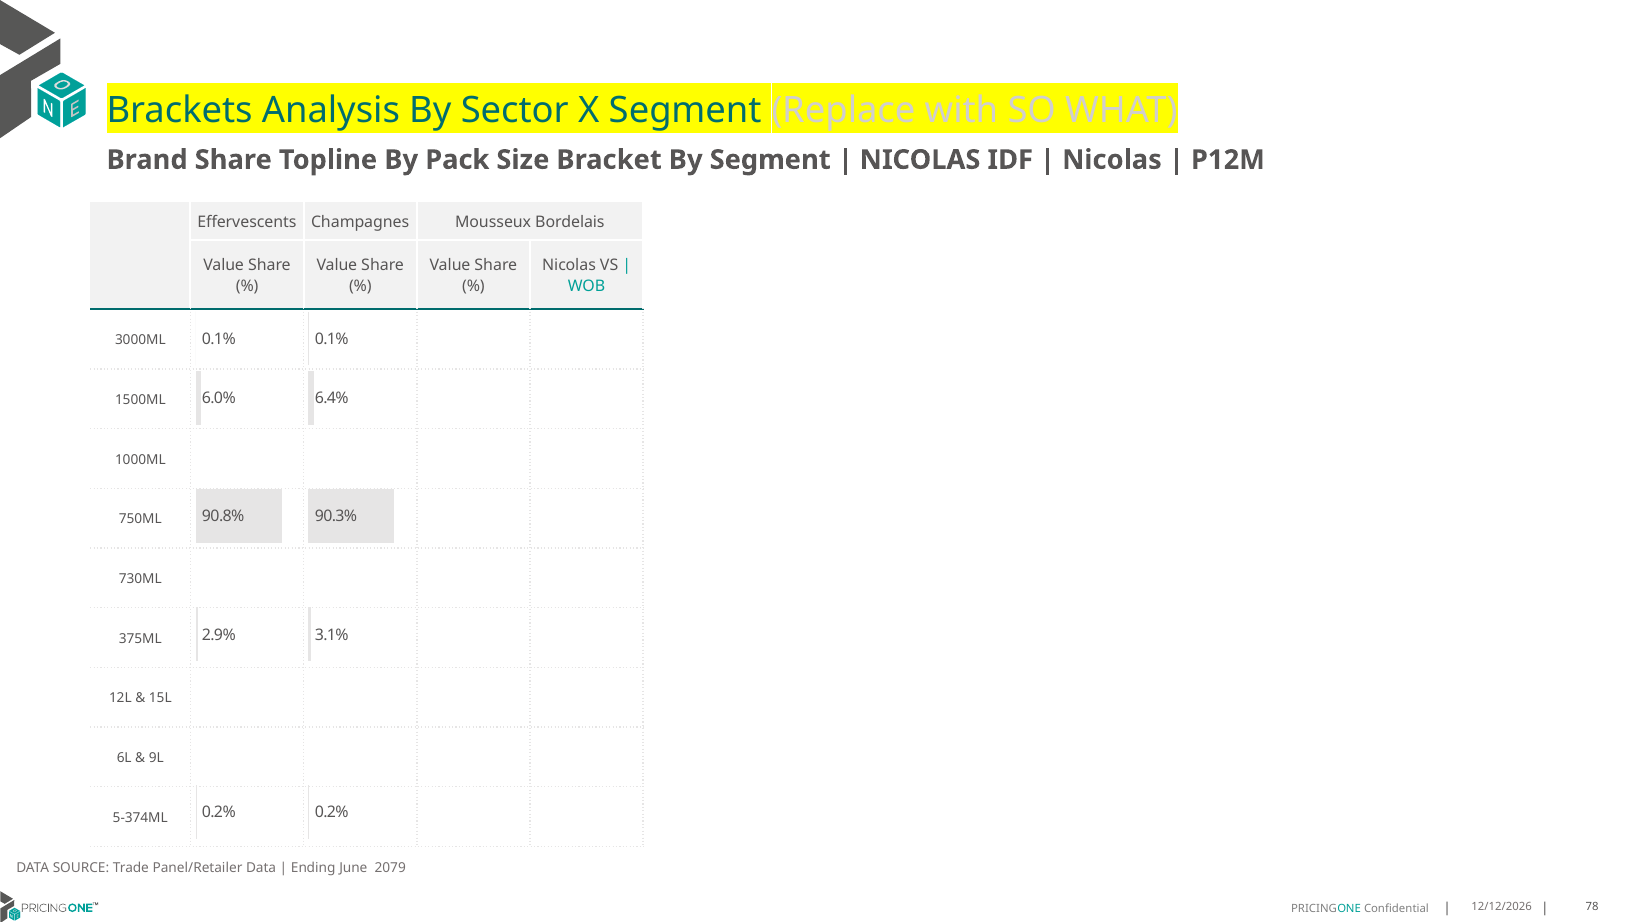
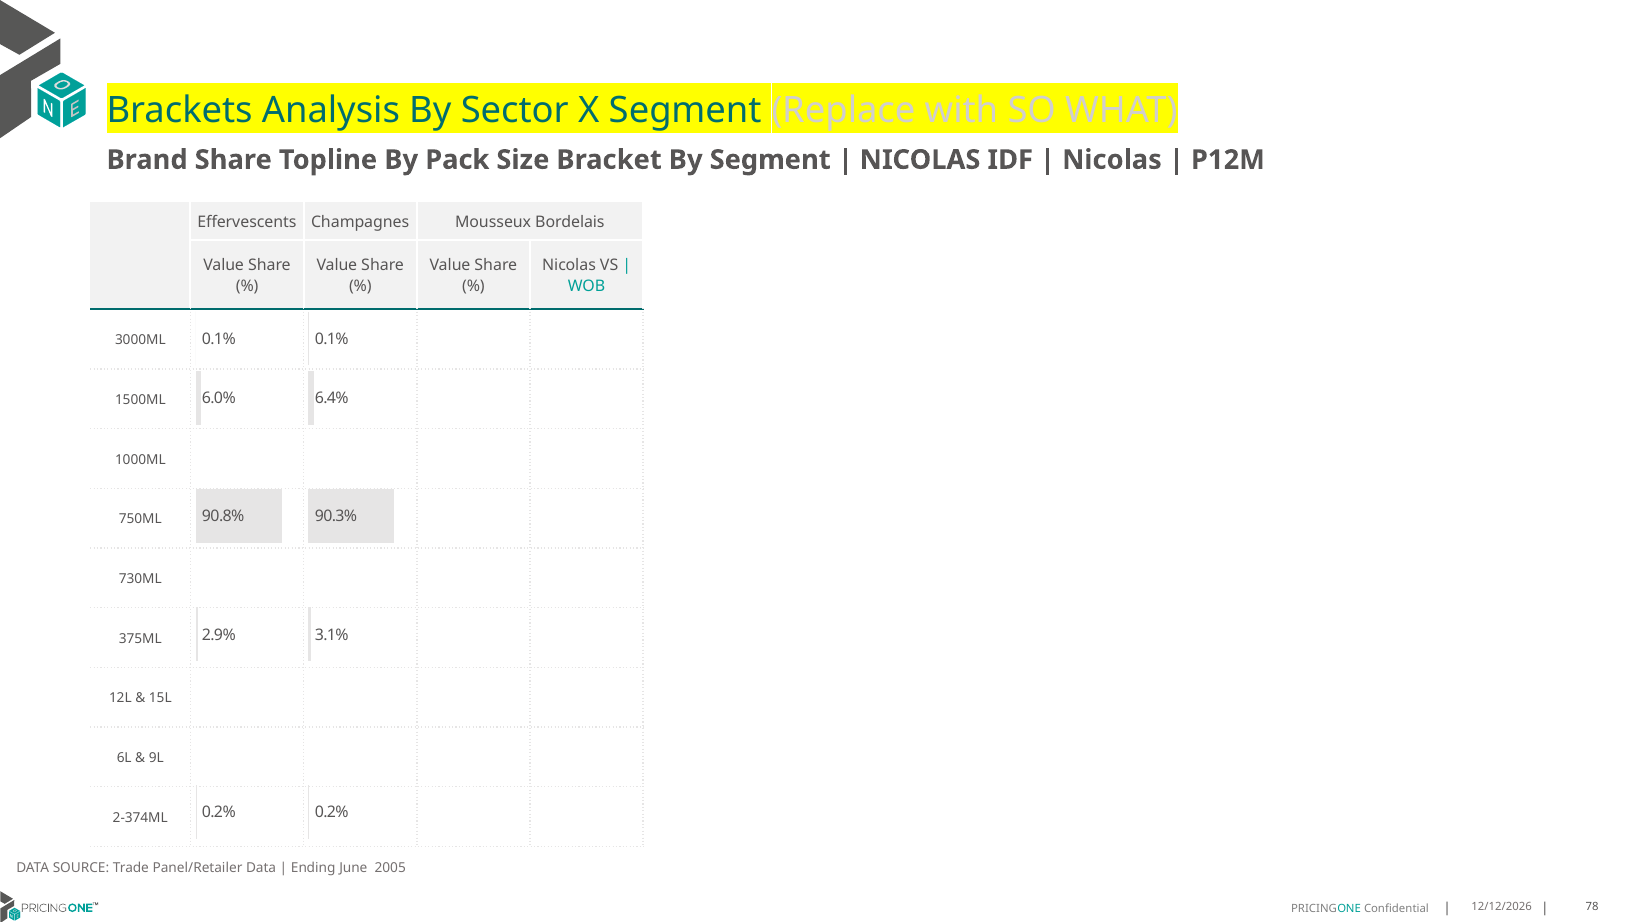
5-374ML: 5-374ML -> 2-374ML
2079: 2079 -> 2005
